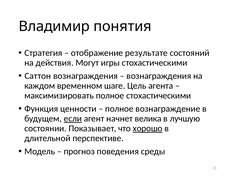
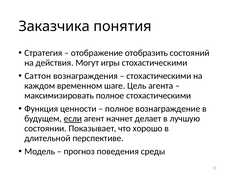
Владимир: Владимир -> Заказчика
результате: результате -> отобразить
вознаграждения at (159, 76): вознаграждения -> стохастическими
велика: велика -> делает
хорошо underline: present -> none
